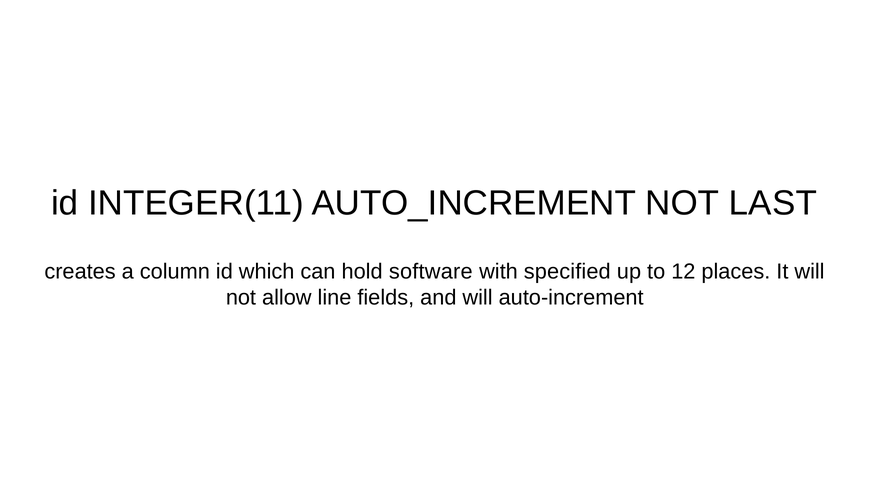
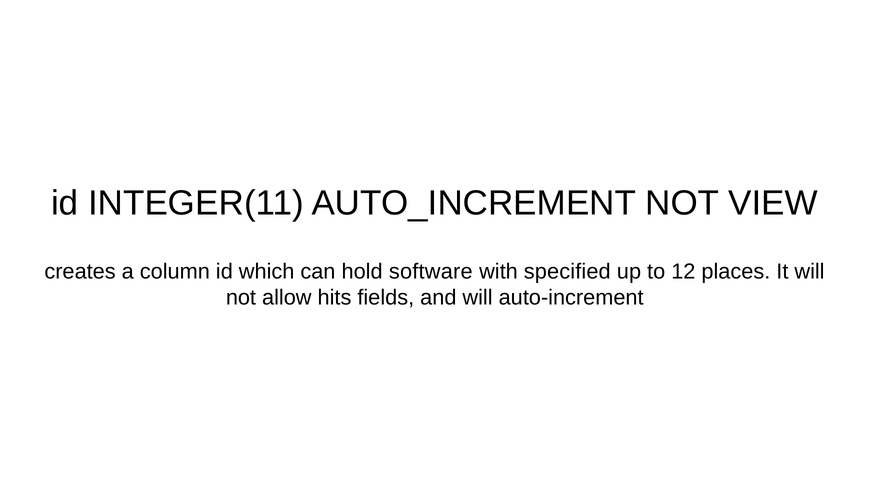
LAST: LAST -> VIEW
line: line -> hits
